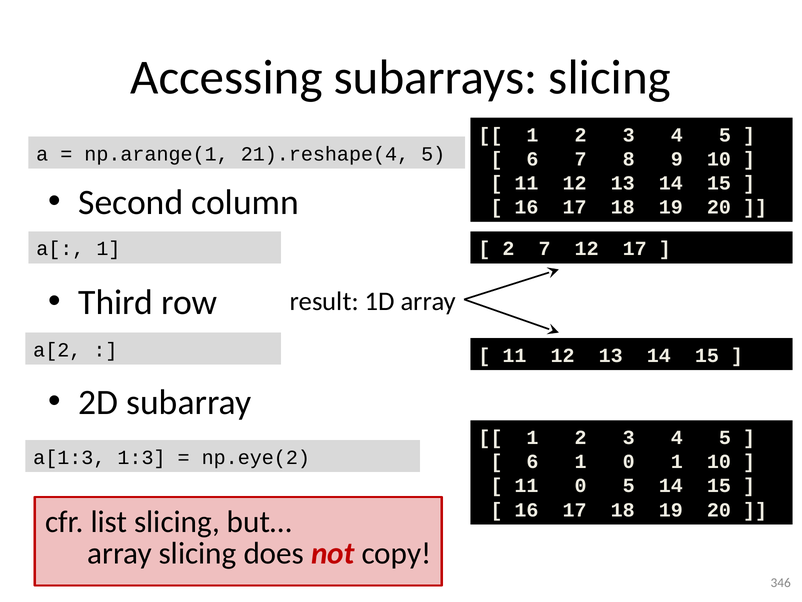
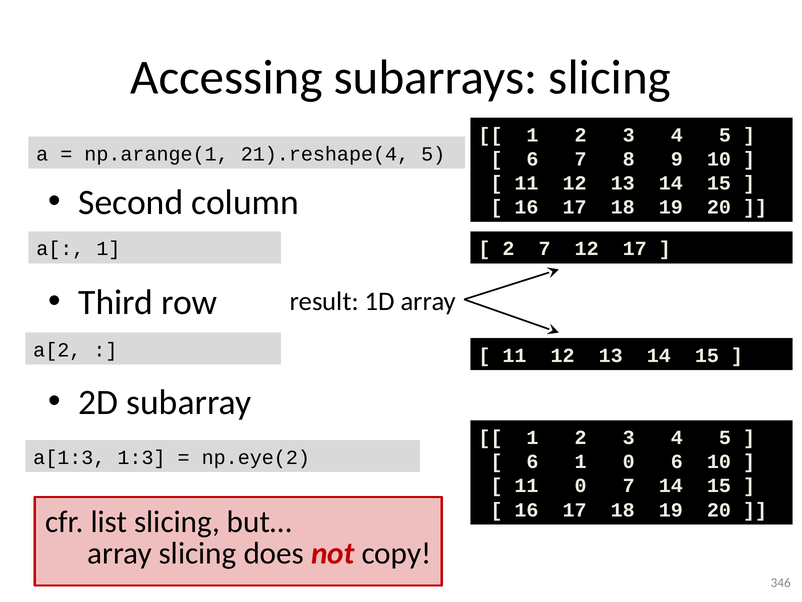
0 1: 1 -> 6
0 5: 5 -> 7
